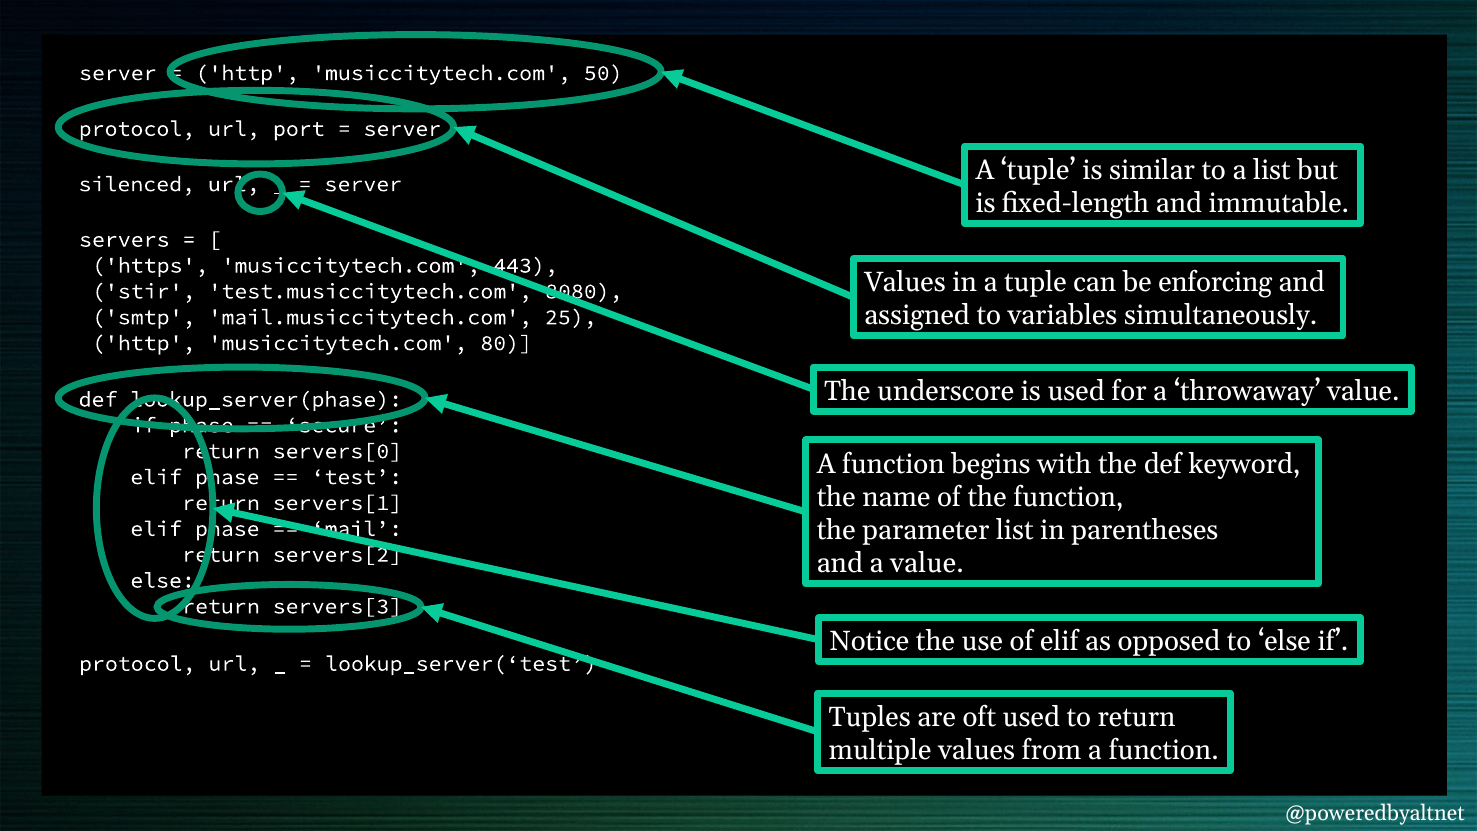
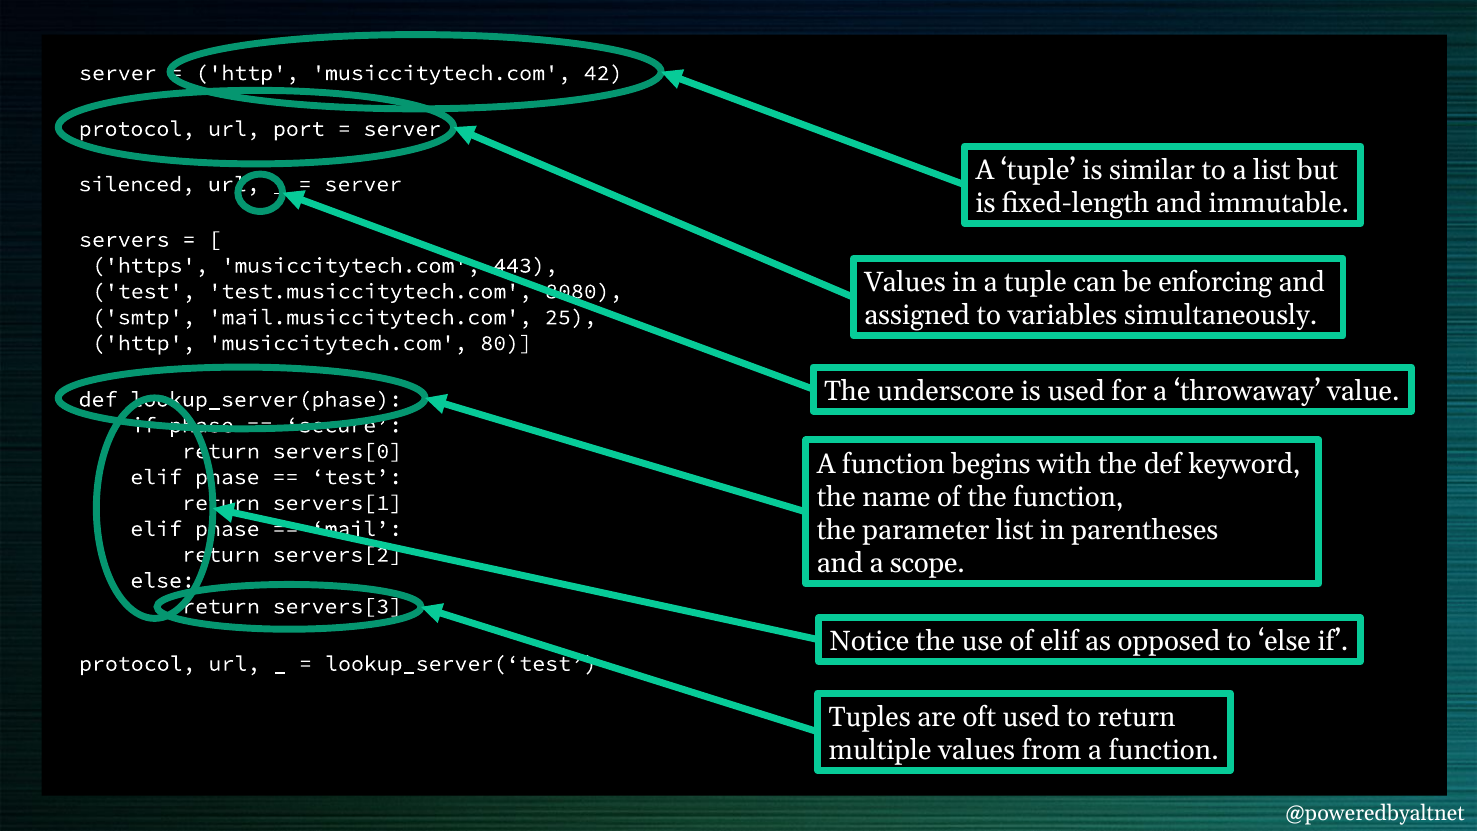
50: 50 -> 42
stir at (144, 291): stir -> test
a value: value -> scope
